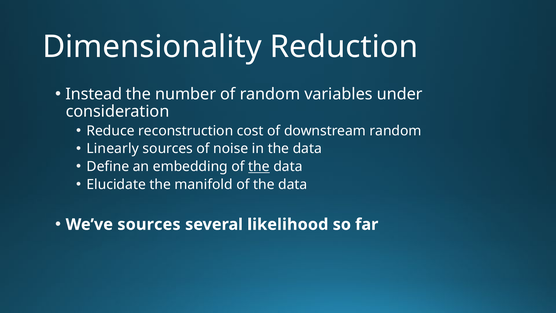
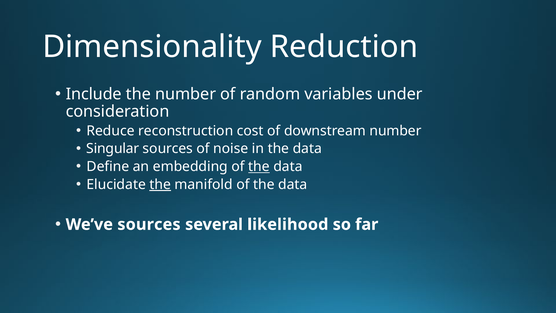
Instead: Instead -> Include
downstream random: random -> number
Linearly: Linearly -> Singular
the at (160, 184) underline: none -> present
